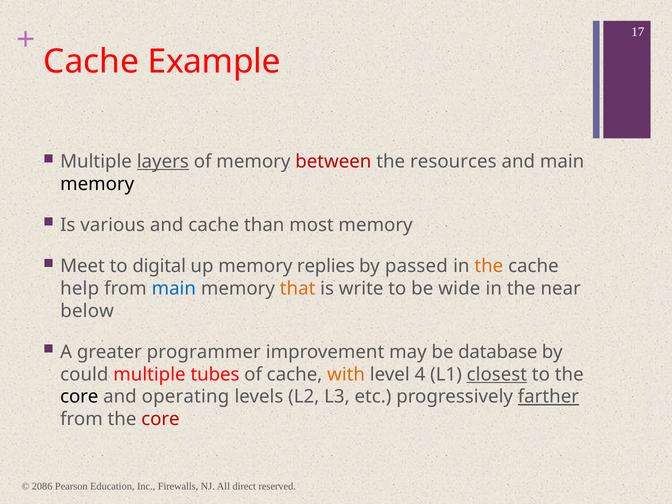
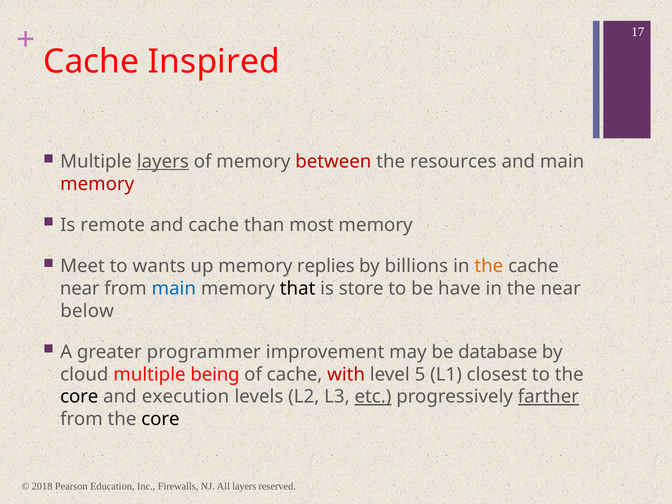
Example: Example -> Inspired
memory at (97, 184) colour: black -> red
various: various -> remote
digital: digital -> wants
passed: passed -> billions
help at (80, 288): help -> near
that colour: orange -> black
write: write -> store
wide: wide -> have
could: could -> cloud
tubes: tubes -> being
with colour: orange -> red
4: 4 -> 5
closest underline: present -> none
operating: operating -> execution
etc underline: none -> present
core at (160, 419) colour: red -> black
2086: 2086 -> 2018
All direct: direct -> layers
